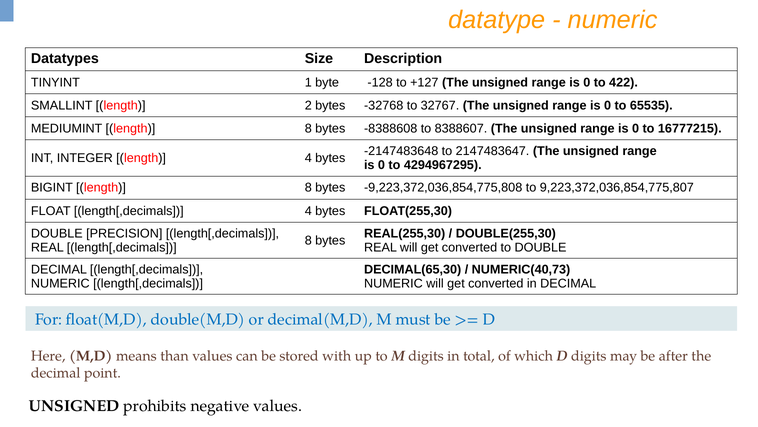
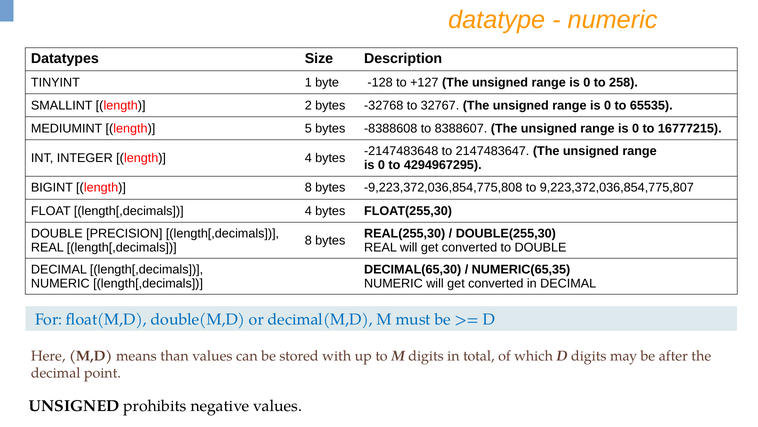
422: 422 -> 258
MEDIUMINT length 8: 8 -> 5
NUMERIC(40,73: NUMERIC(40,73 -> NUMERIC(65,35
